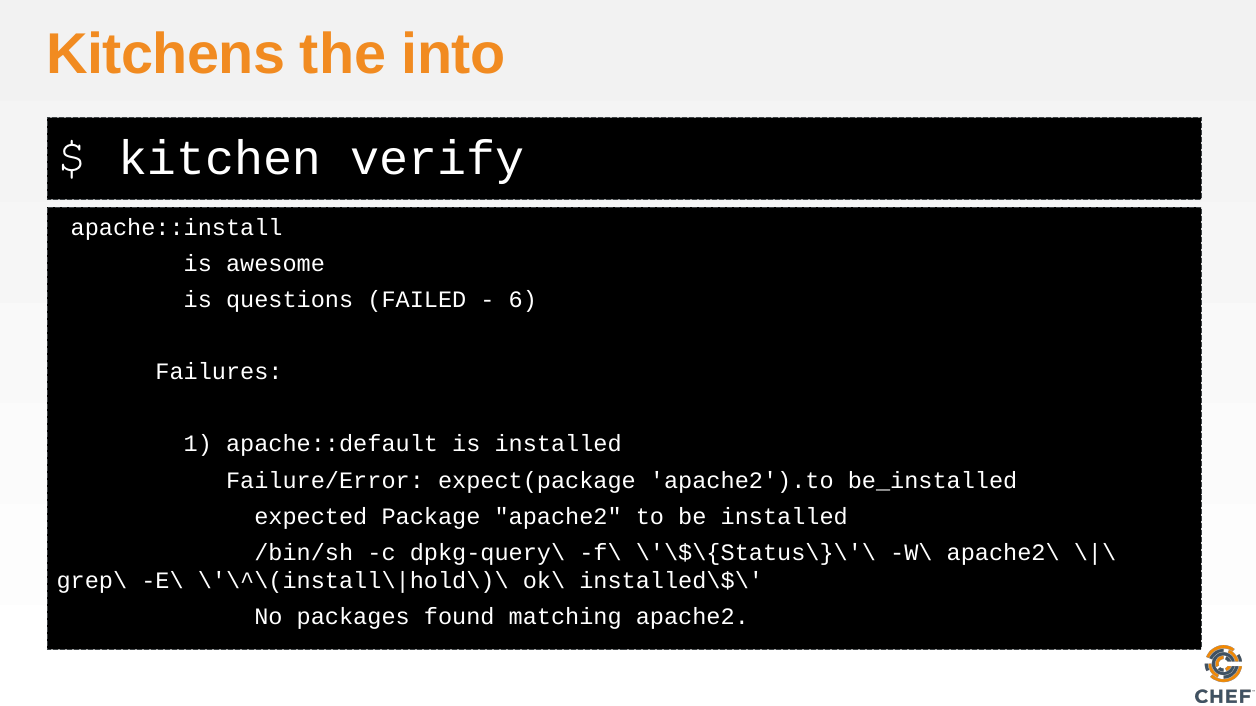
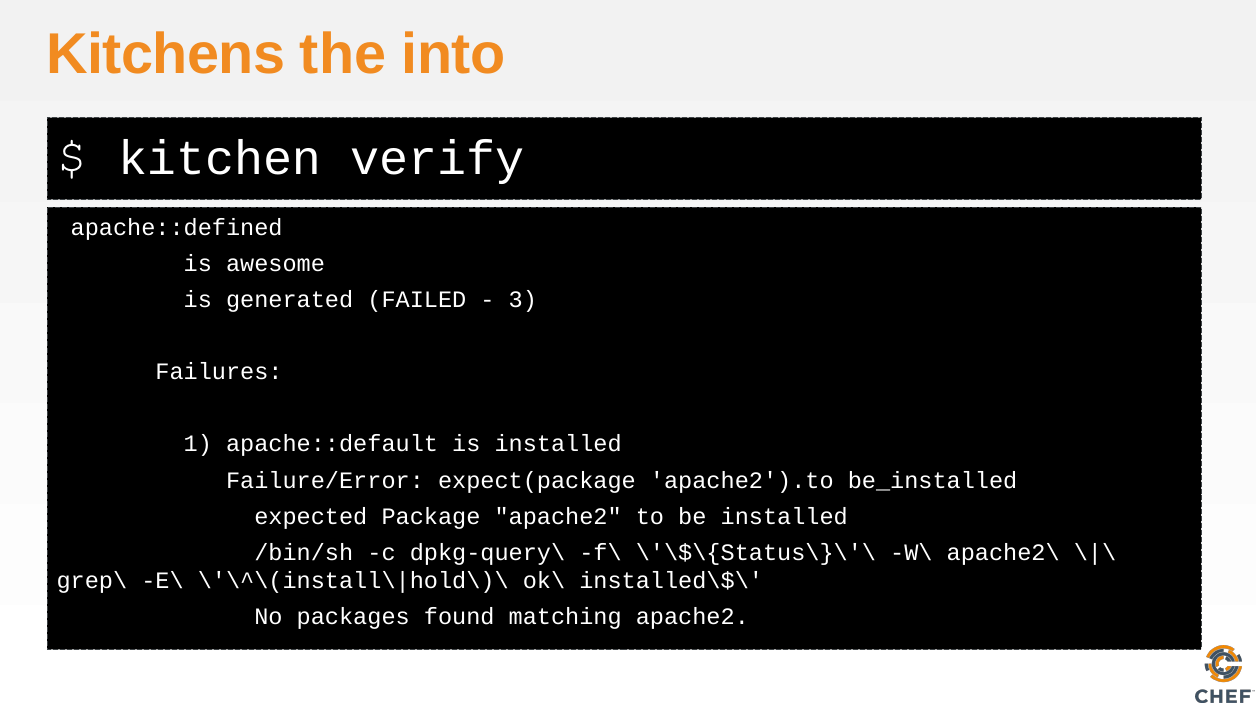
apache::install: apache::install -> apache::defined
questions: questions -> generated
6: 6 -> 3
